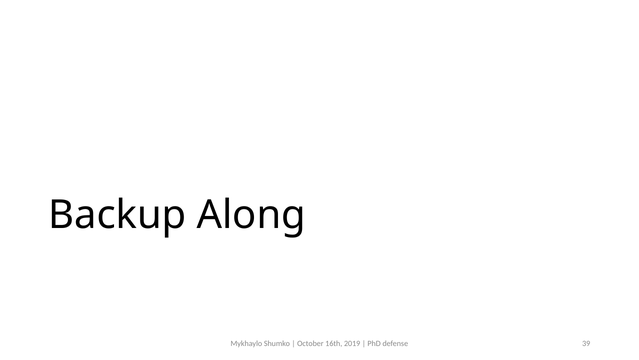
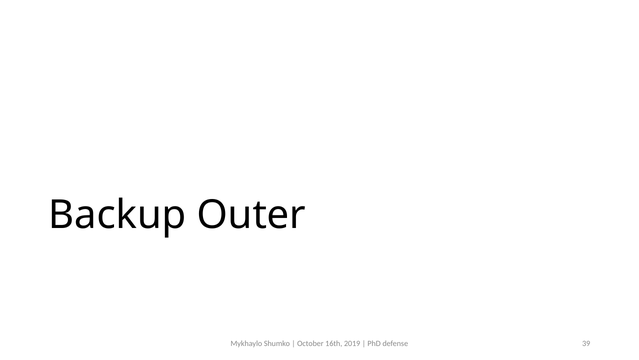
Along: Along -> Outer
